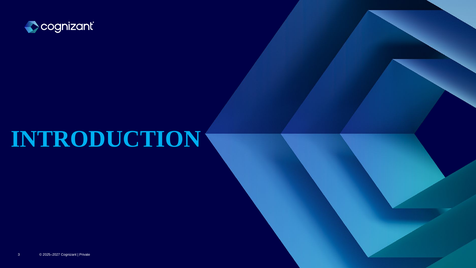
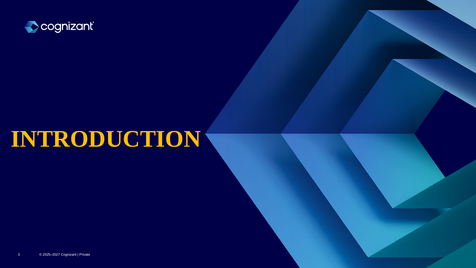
INTRODUCTION colour: light blue -> yellow
